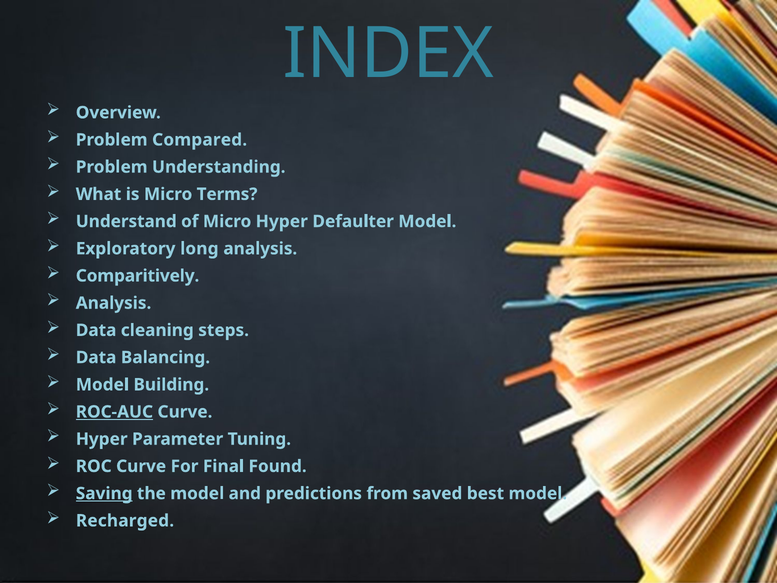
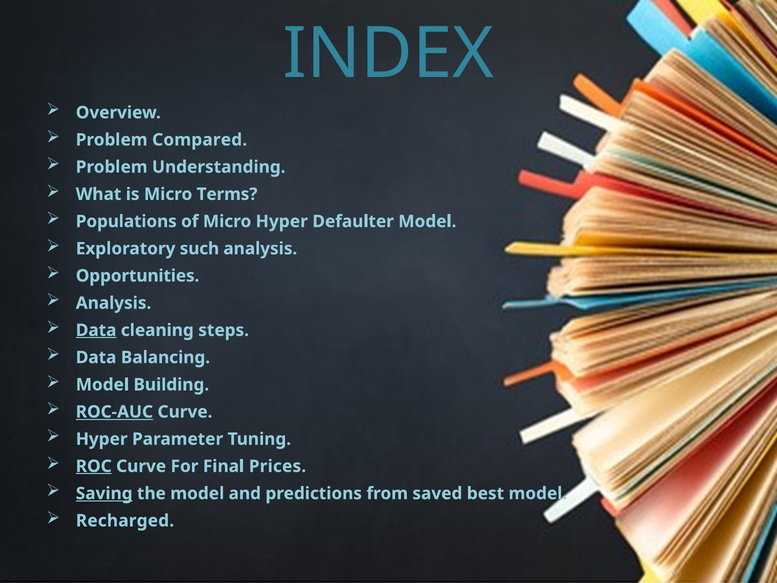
Understand: Understand -> Populations
long: long -> such
Comparitively: Comparitively -> Opportunities
Data at (96, 330) underline: none -> present
ROC underline: none -> present
Found: Found -> Prices
